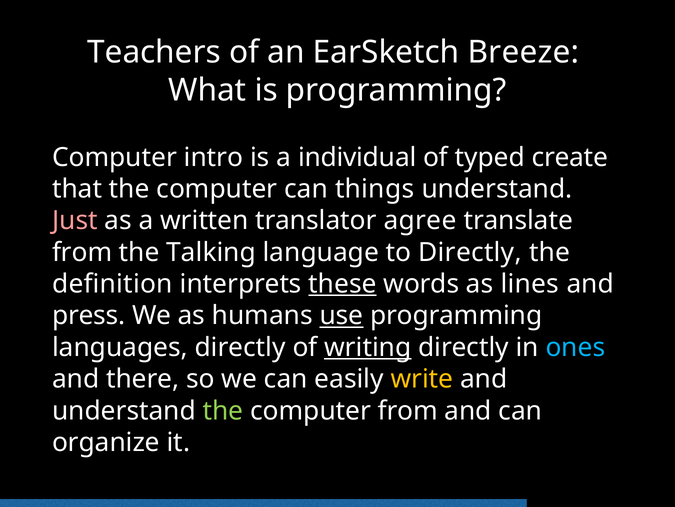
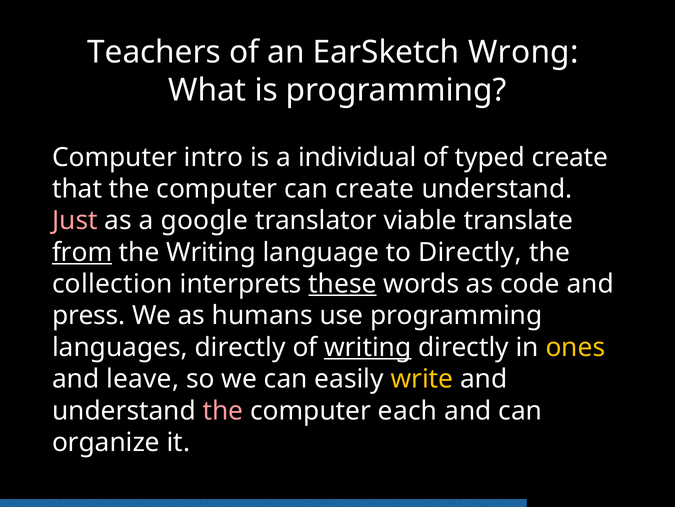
Breeze: Breeze -> Wrong
can things: things -> create
written: written -> google
agree: agree -> viable
from at (82, 252) underline: none -> present
the Talking: Talking -> Writing
definition: definition -> collection
lines: lines -> code
use underline: present -> none
ones colour: light blue -> yellow
there: there -> leave
the at (223, 410) colour: light green -> pink
computer from: from -> each
